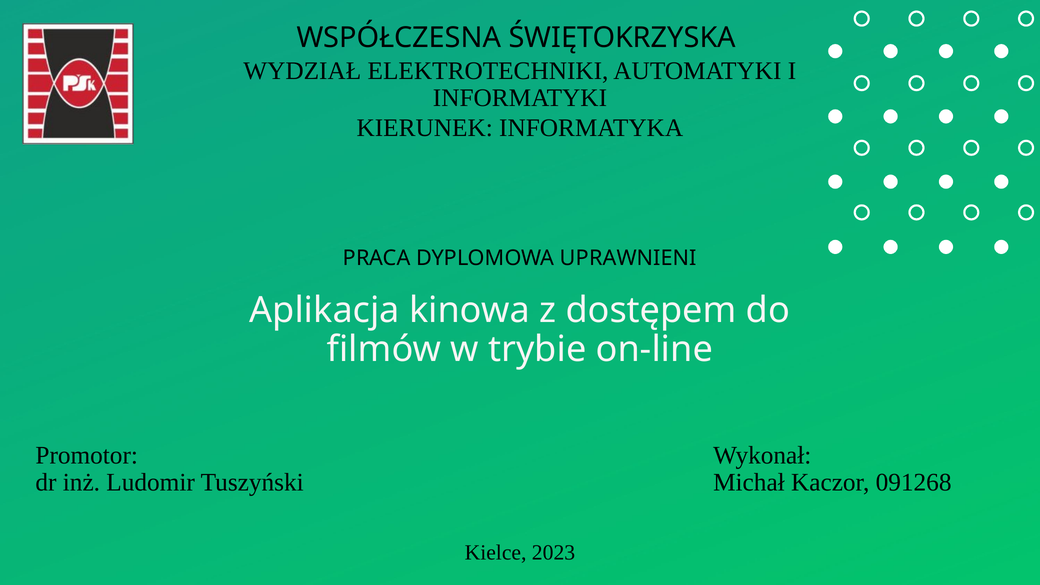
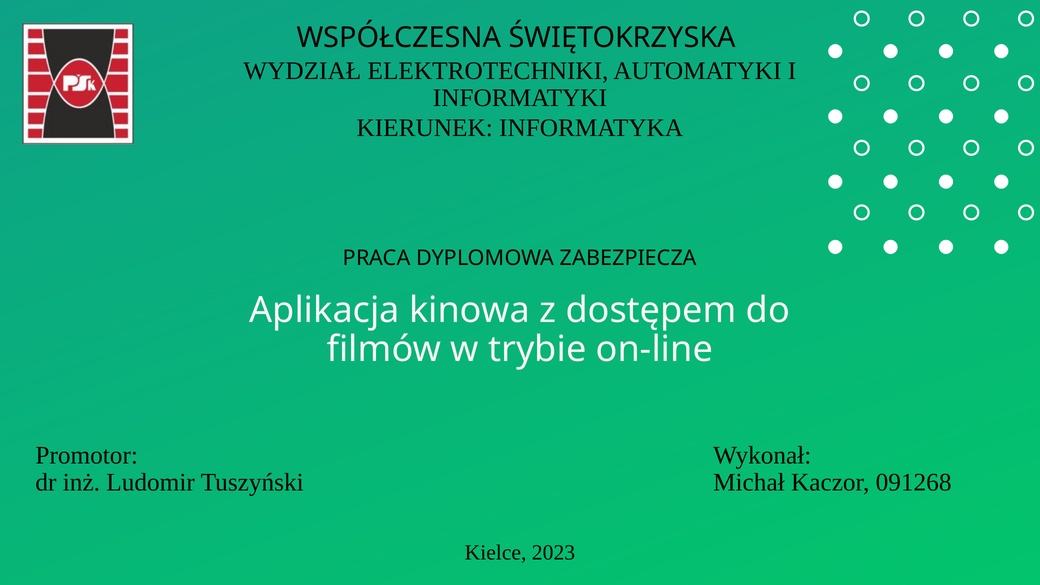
UPRAWNIENI: UPRAWNIENI -> ZABEZPIECZA
